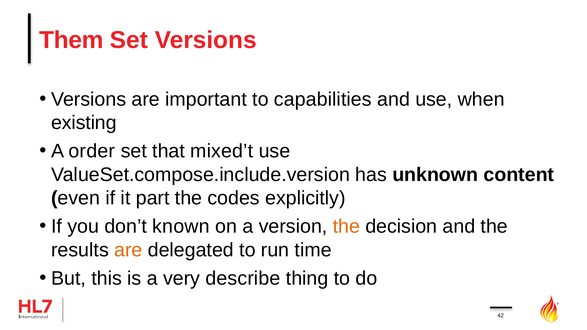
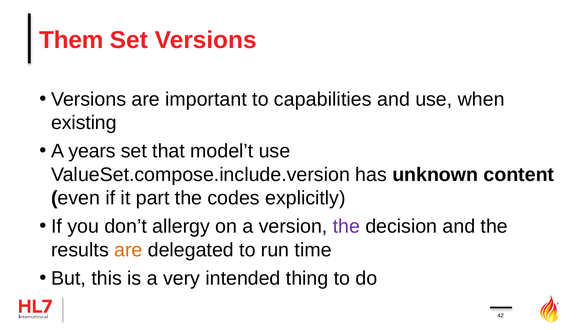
order: order -> years
mixed’t: mixed’t -> model’t
known: known -> allergy
the at (346, 227) colour: orange -> purple
describe: describe -> intended
